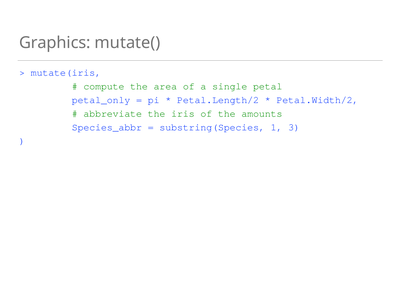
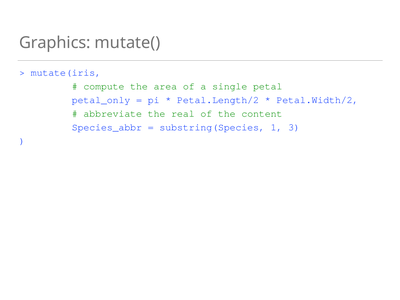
iris: iris -> real
amounts: amounts -> content
